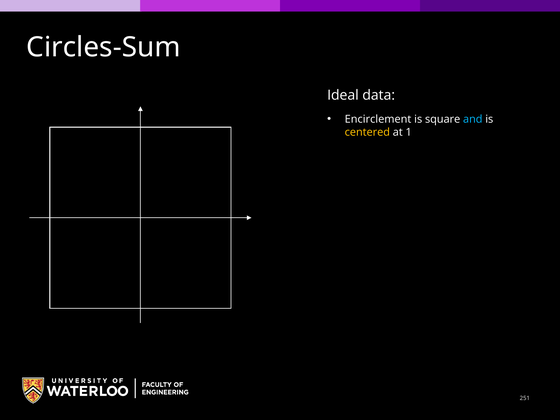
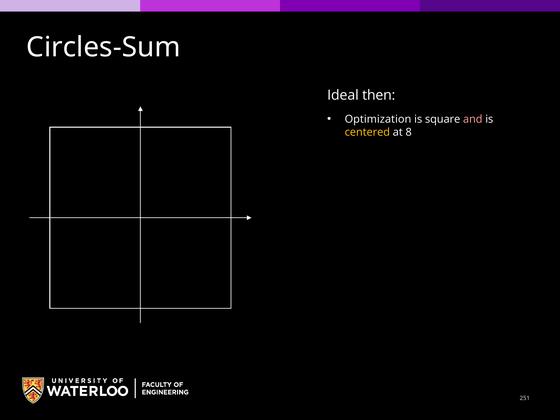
data: data -> then
Encirclement: Encirclement -> Optimization
and colour: light blue -> pink
1: 1 -> 8
